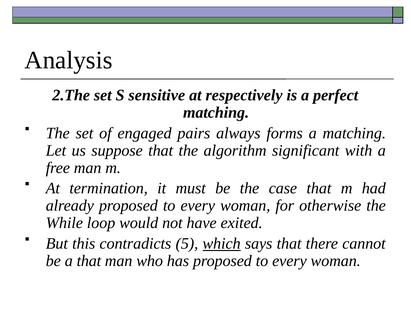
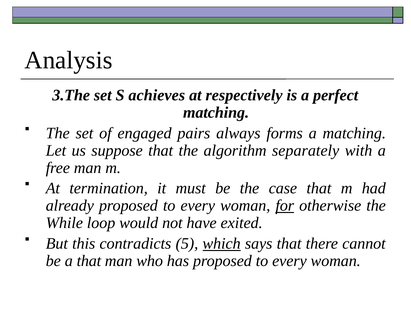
2.The: 2.The -> 3.The
sensitive: sensitive -> achieves
significant: significant -> separately
for underline: none -> present
